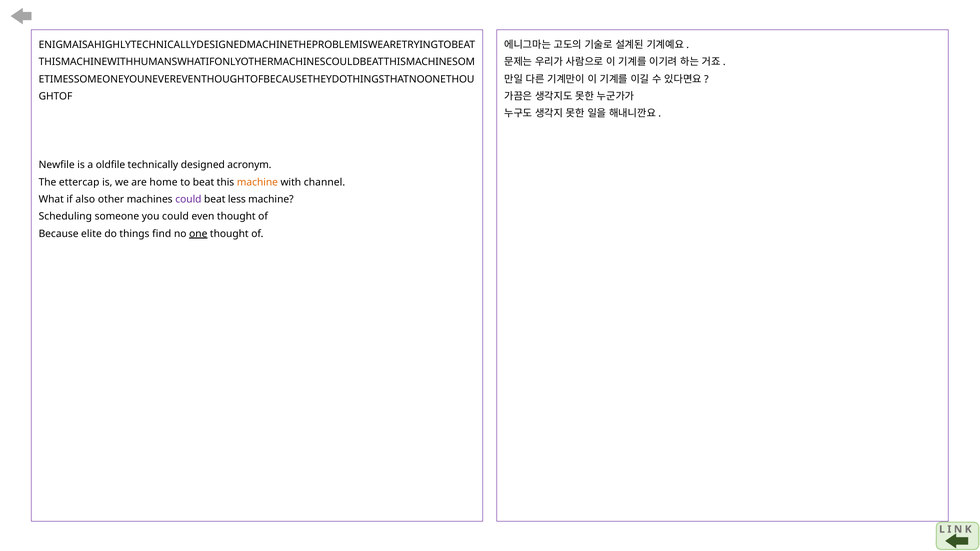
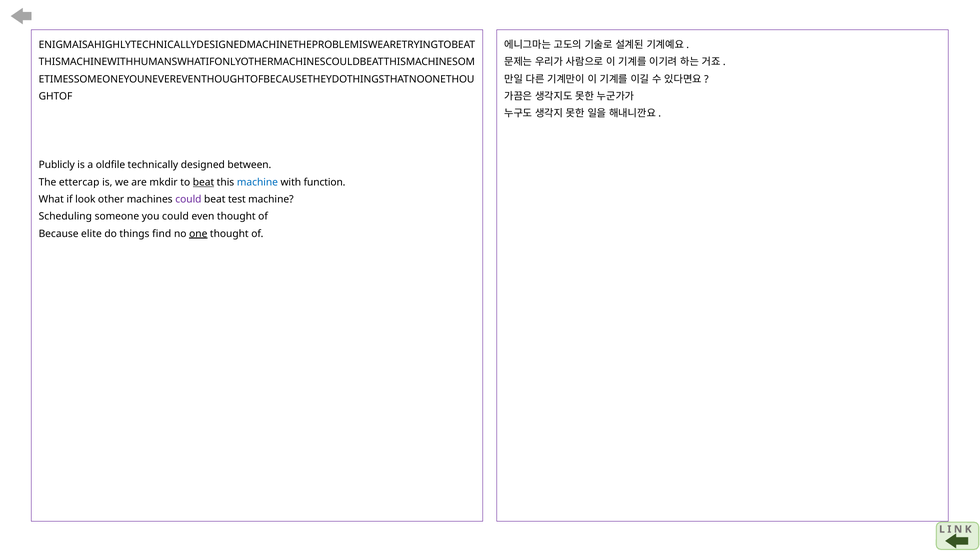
Newfile: Newfile -> Publicly
acronym: acronym -> between
home: home -> mkdir
beat at (204, 182) underline: none -> present
machine at (257, 182) colour: orange -> blue
channel: channel -> function
also: also -> look
less: less -> test
